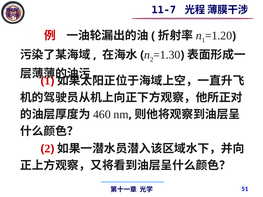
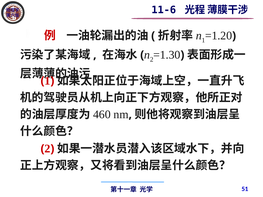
11-7: 11-7 -> 11-6
